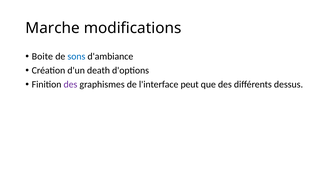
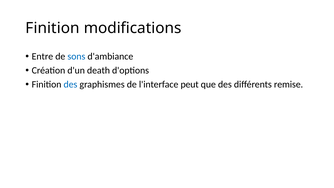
Marche at (53, 28): Marche -> Finition
Boite: Boite -> Entre
des at (70, 84) colour: purple -> blue
dessus: dessus -> remise
